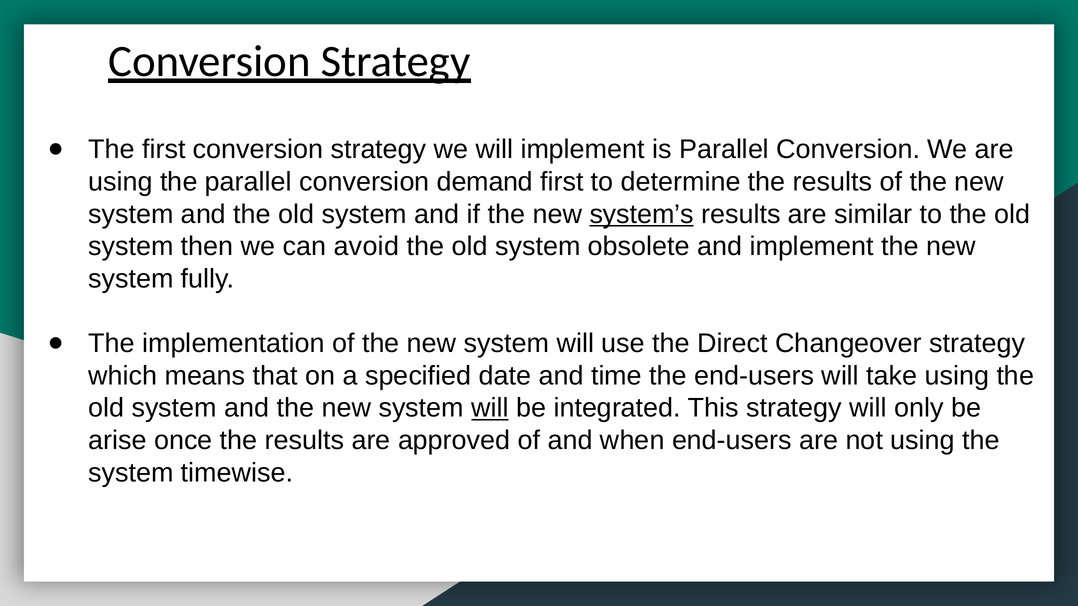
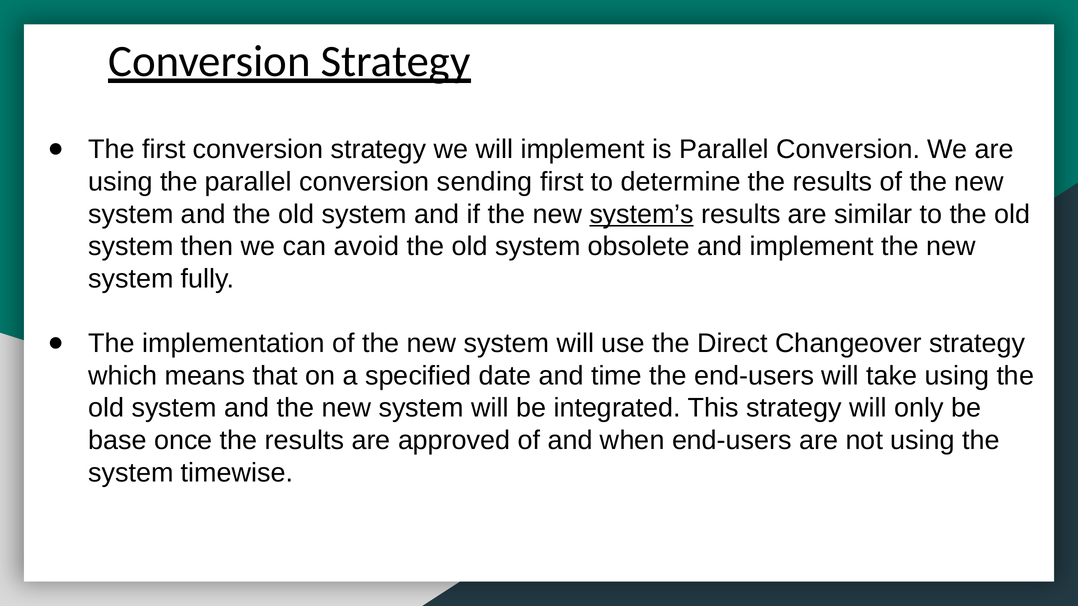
demand: demand -> sending
will at (490, 408) underline: present -> none
arise: arise -> base
